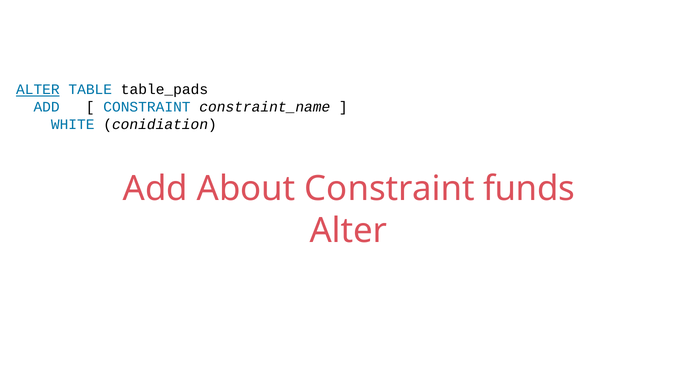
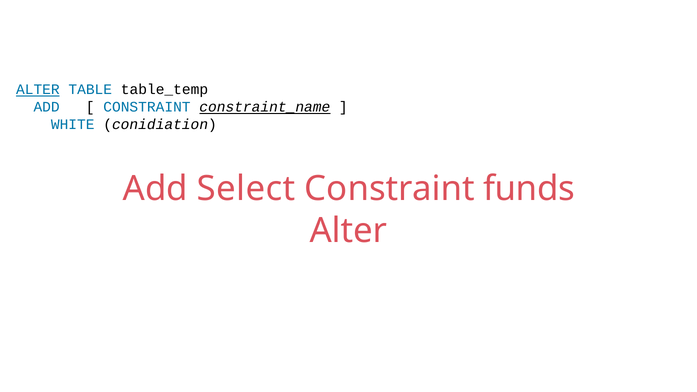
table_pads: table_pads -> table_temp
constraint_name underline: none -> present
About: About -> Select
